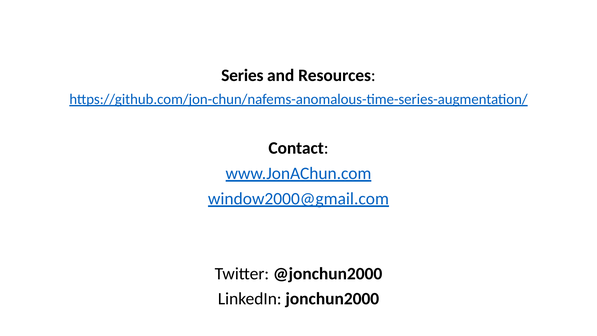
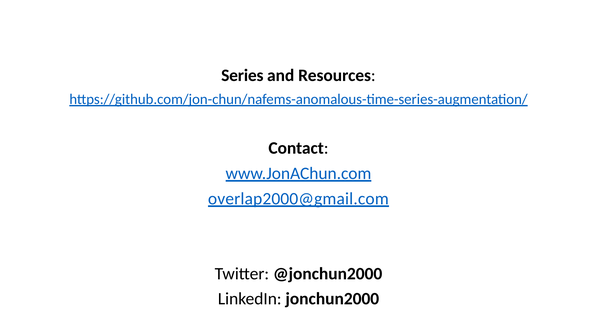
window2000@gmail.com: window2000@gmail.com -> overlap2000@gmail.com
